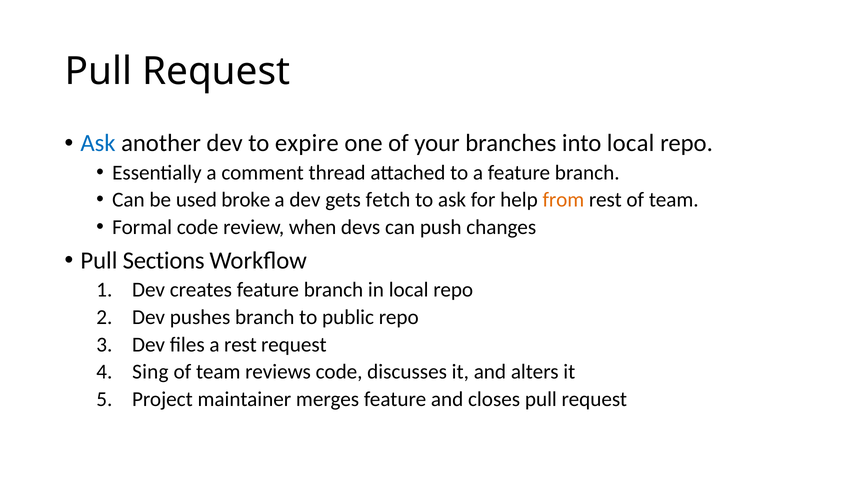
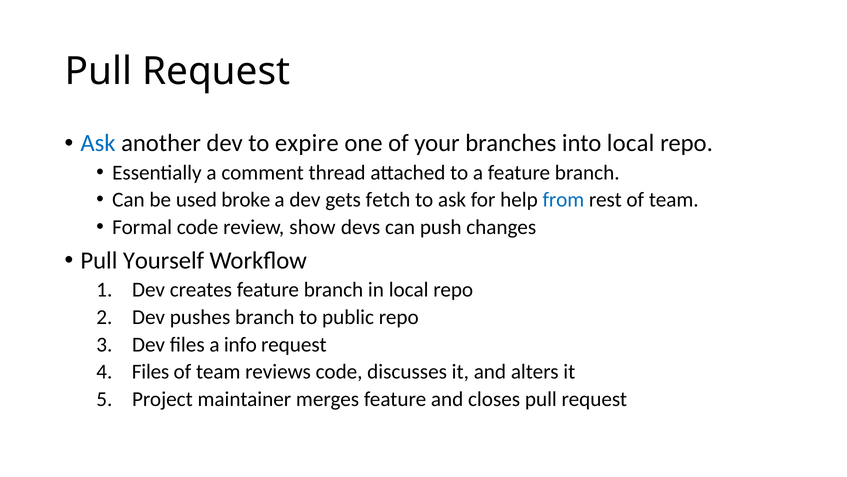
from colour: orange -> blue
when: when -> show
Sections: Sections -> Yourself
a rest: rest -> info
Sing at (150, 371): Sing -> Files
